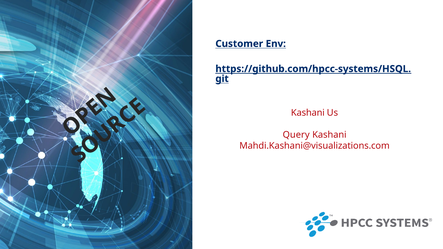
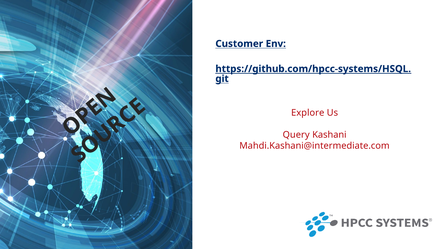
Kashani at (308, 113): Kashani -> Explore
Mahdi.Kashani@visualizations.com: Mahdi.Kashani@visualizations.com -> Mahdi.Kashani@intermediate.com
